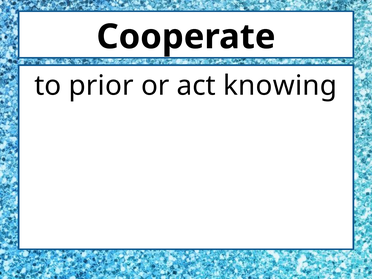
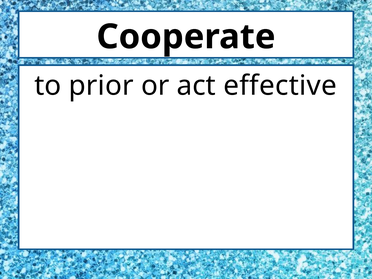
knowing: knowing -> effective
